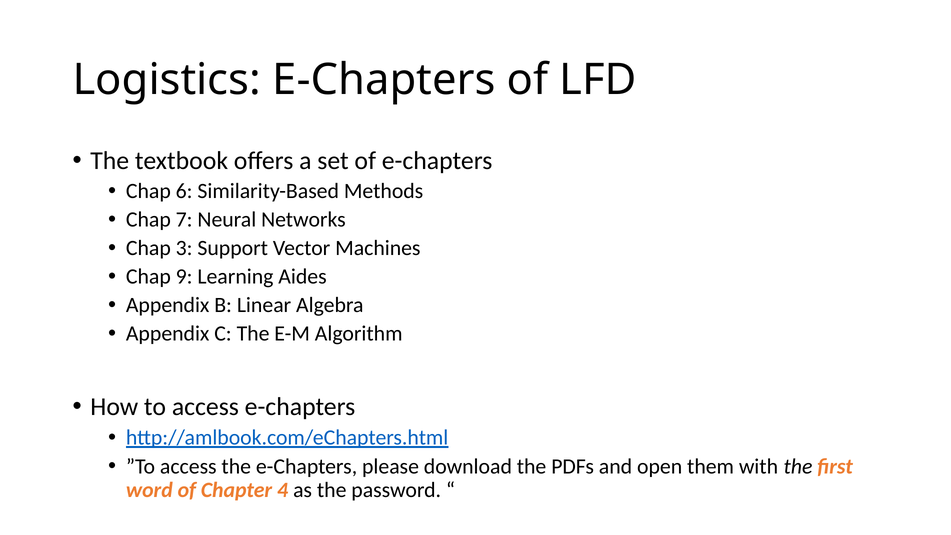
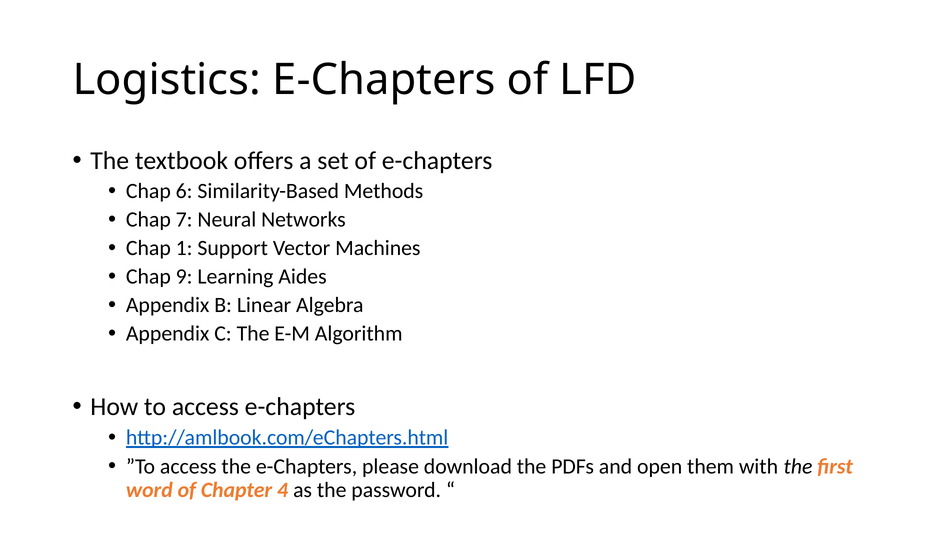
3: 3 -> 1
